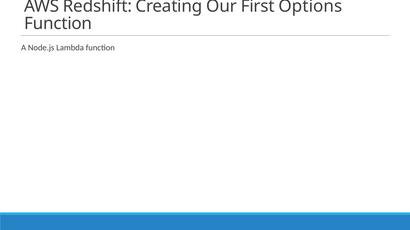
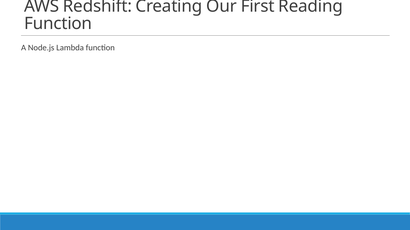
Options: Options -> Reading
